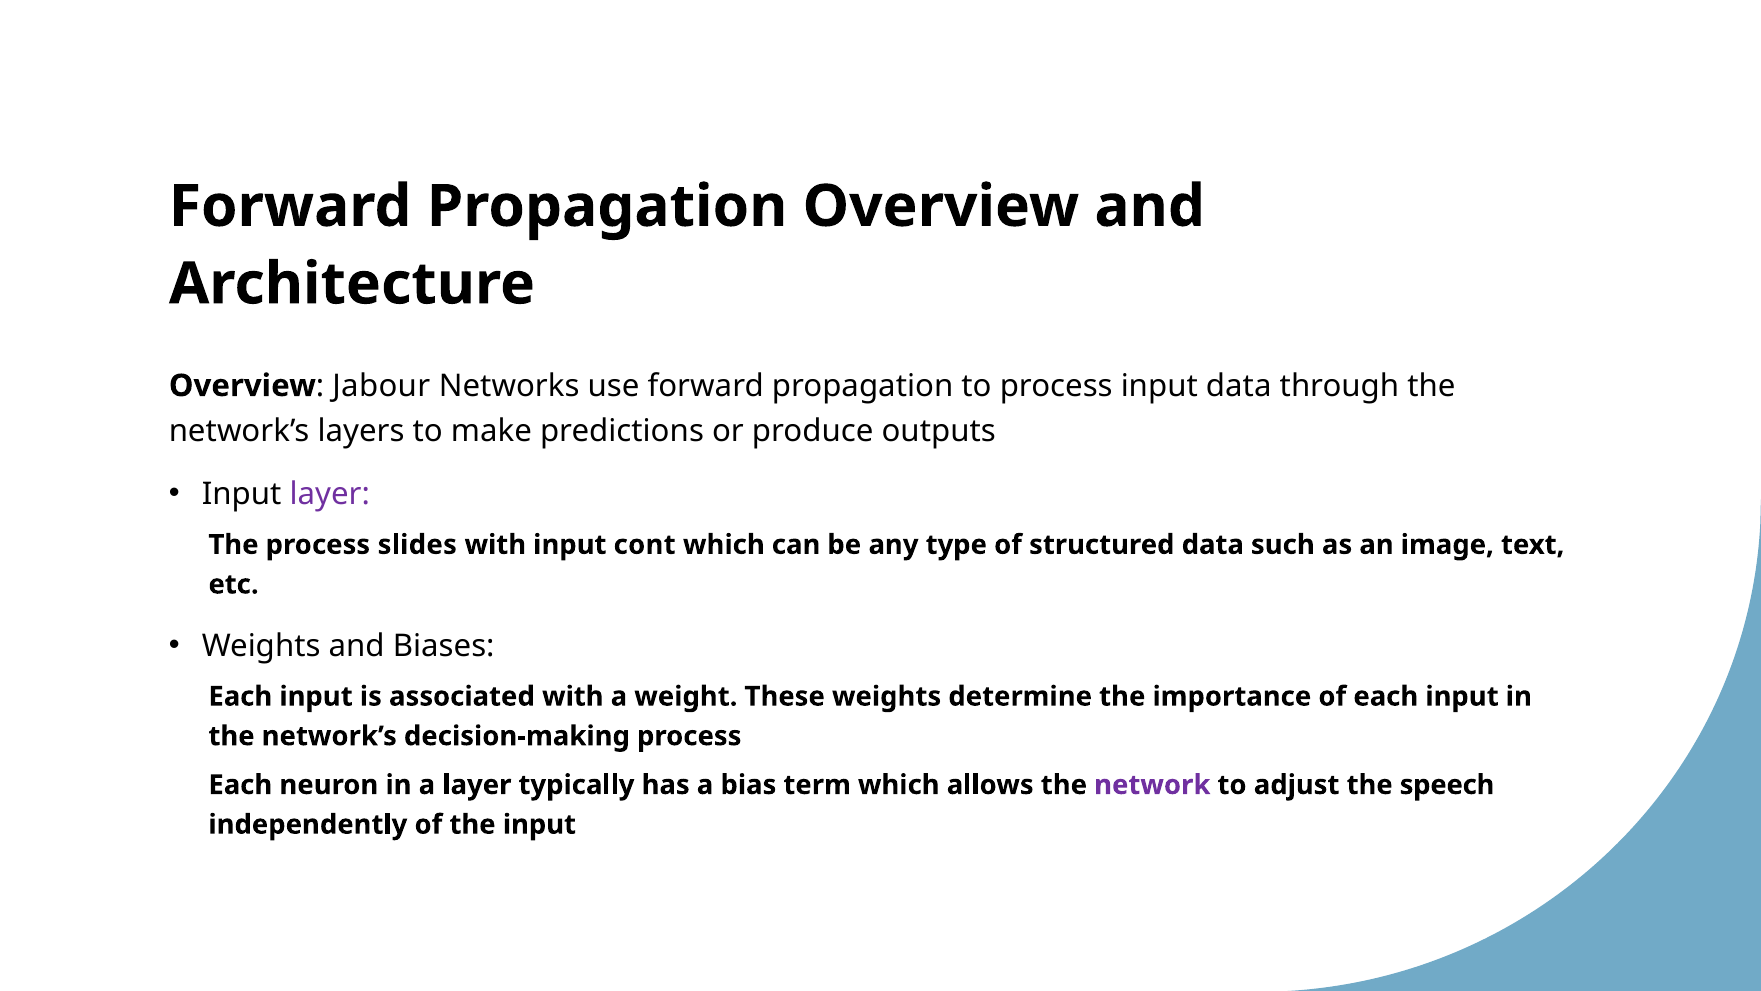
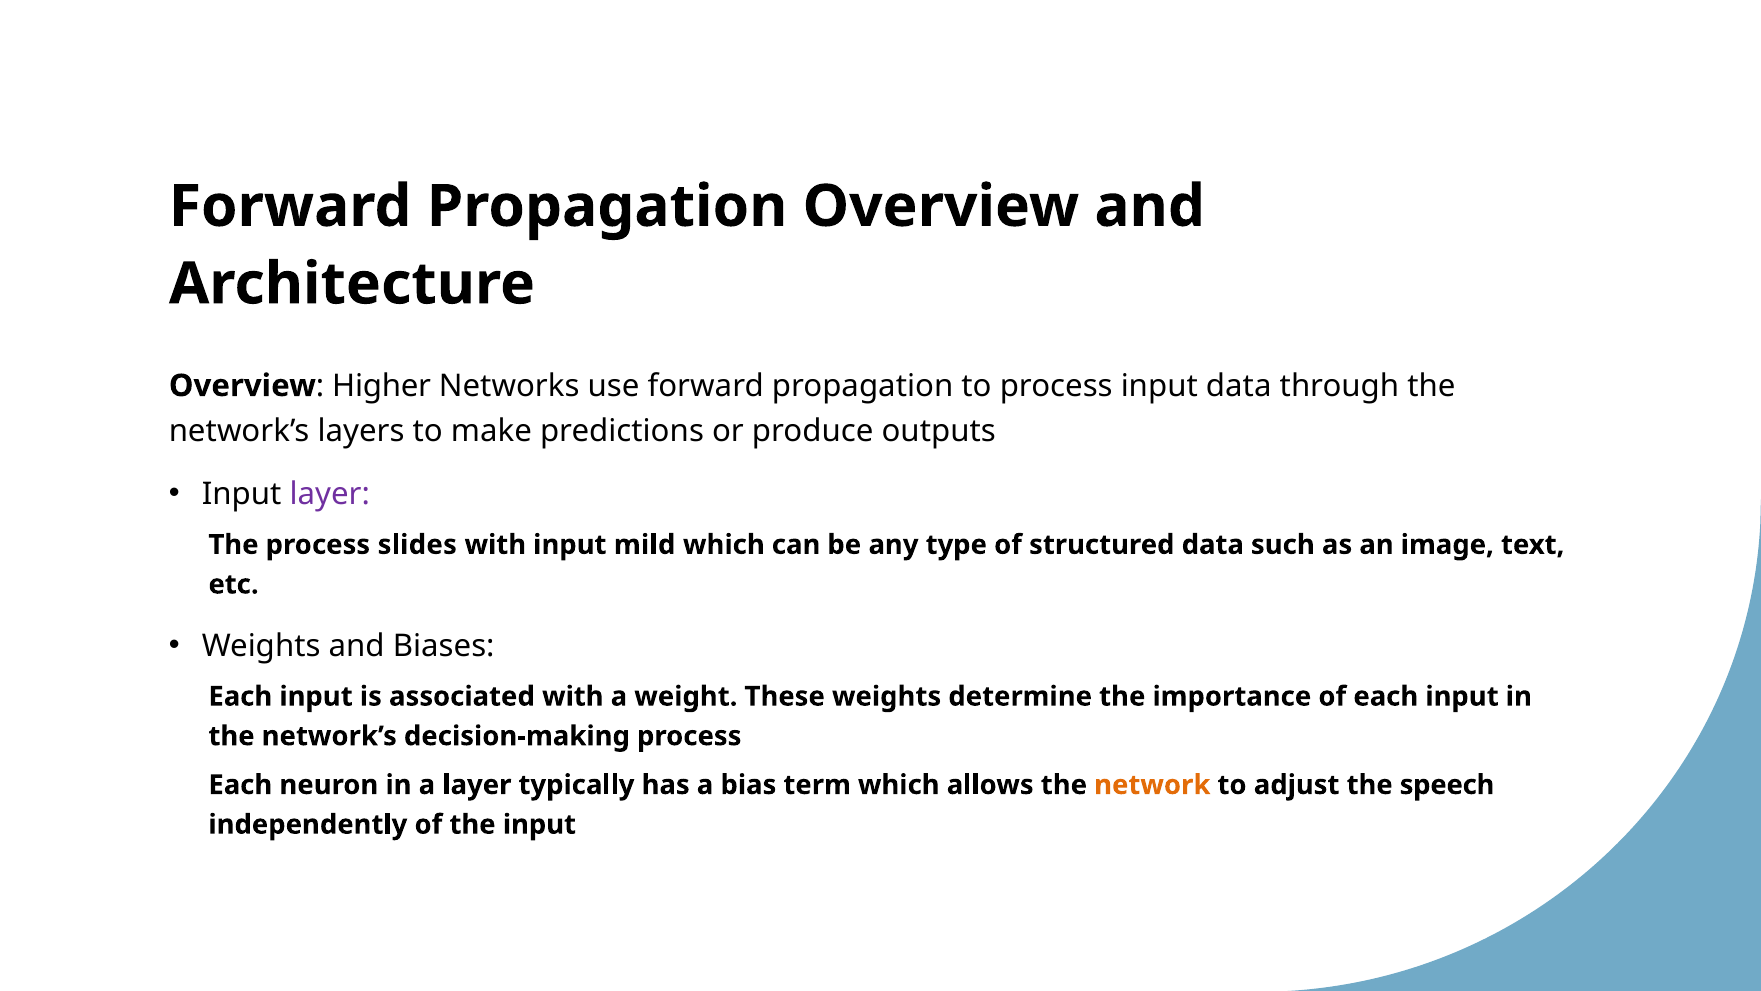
Jabour: Jabour -> Higher
cont: cont -> mild
network colour: purple -> orange
